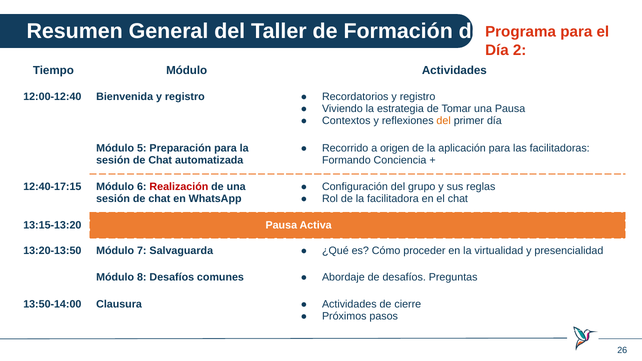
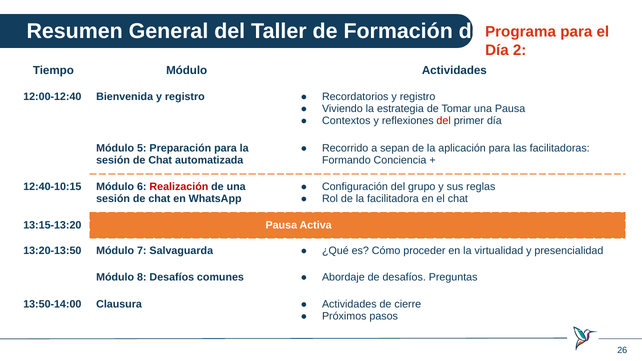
del at (444, 121) colour: orange -> red
origen: origen -> sepan
12:40-17:15: 12:40-17:15 -> 12:40-10:15
